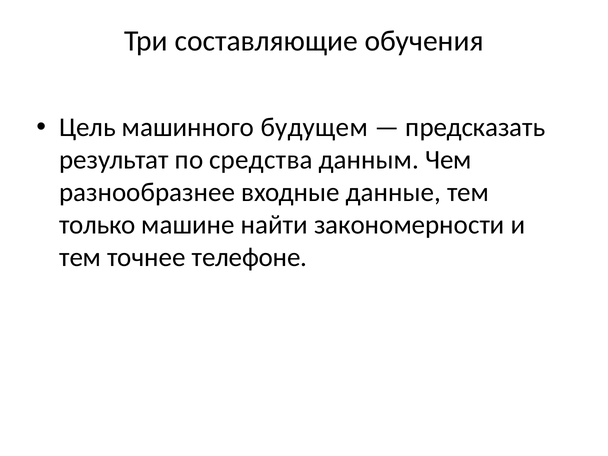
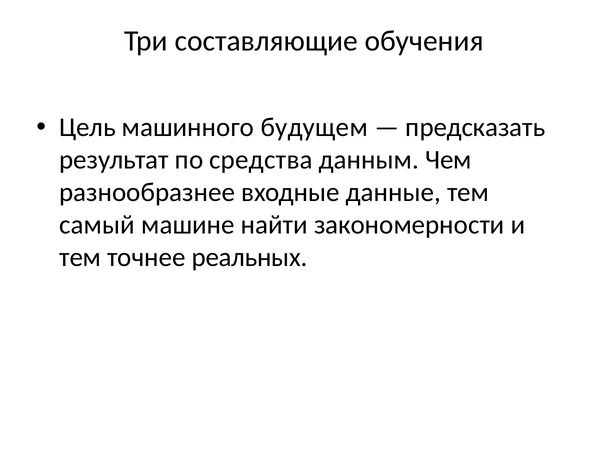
только: только -> самый
телефоне: телефоне -> реальных
